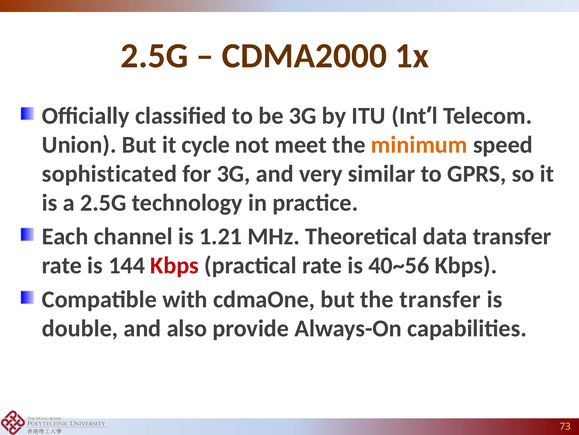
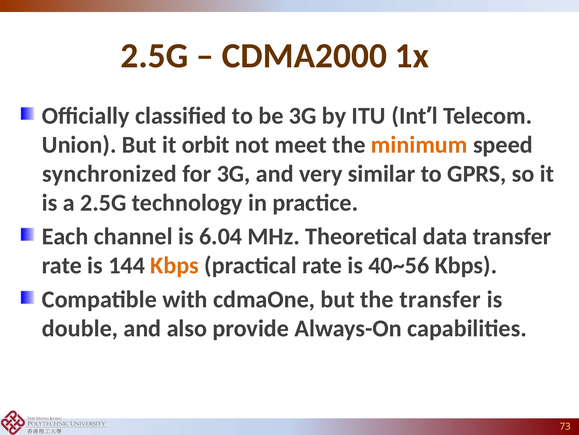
cycle: cycle -> orbit
sophisticated: sophisticated -> synchronized
1.21: 1.21 -> 6.04
Kbps at (175, 265) colour: red -> orange
